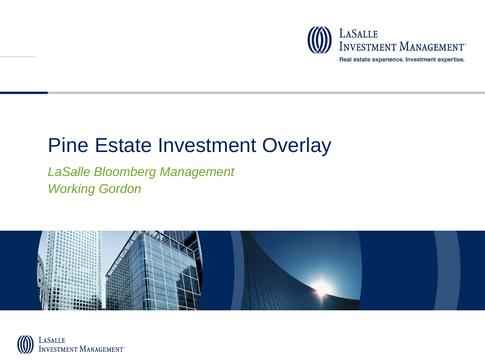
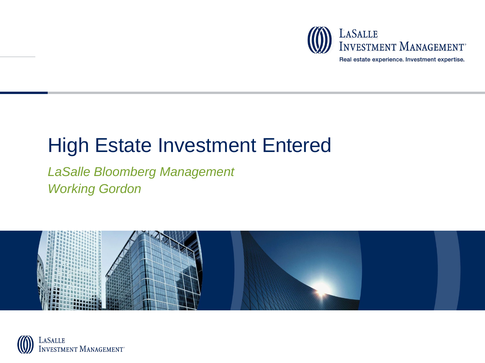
Pine: Pine -> High
Overlay: Overlay -> Entered
